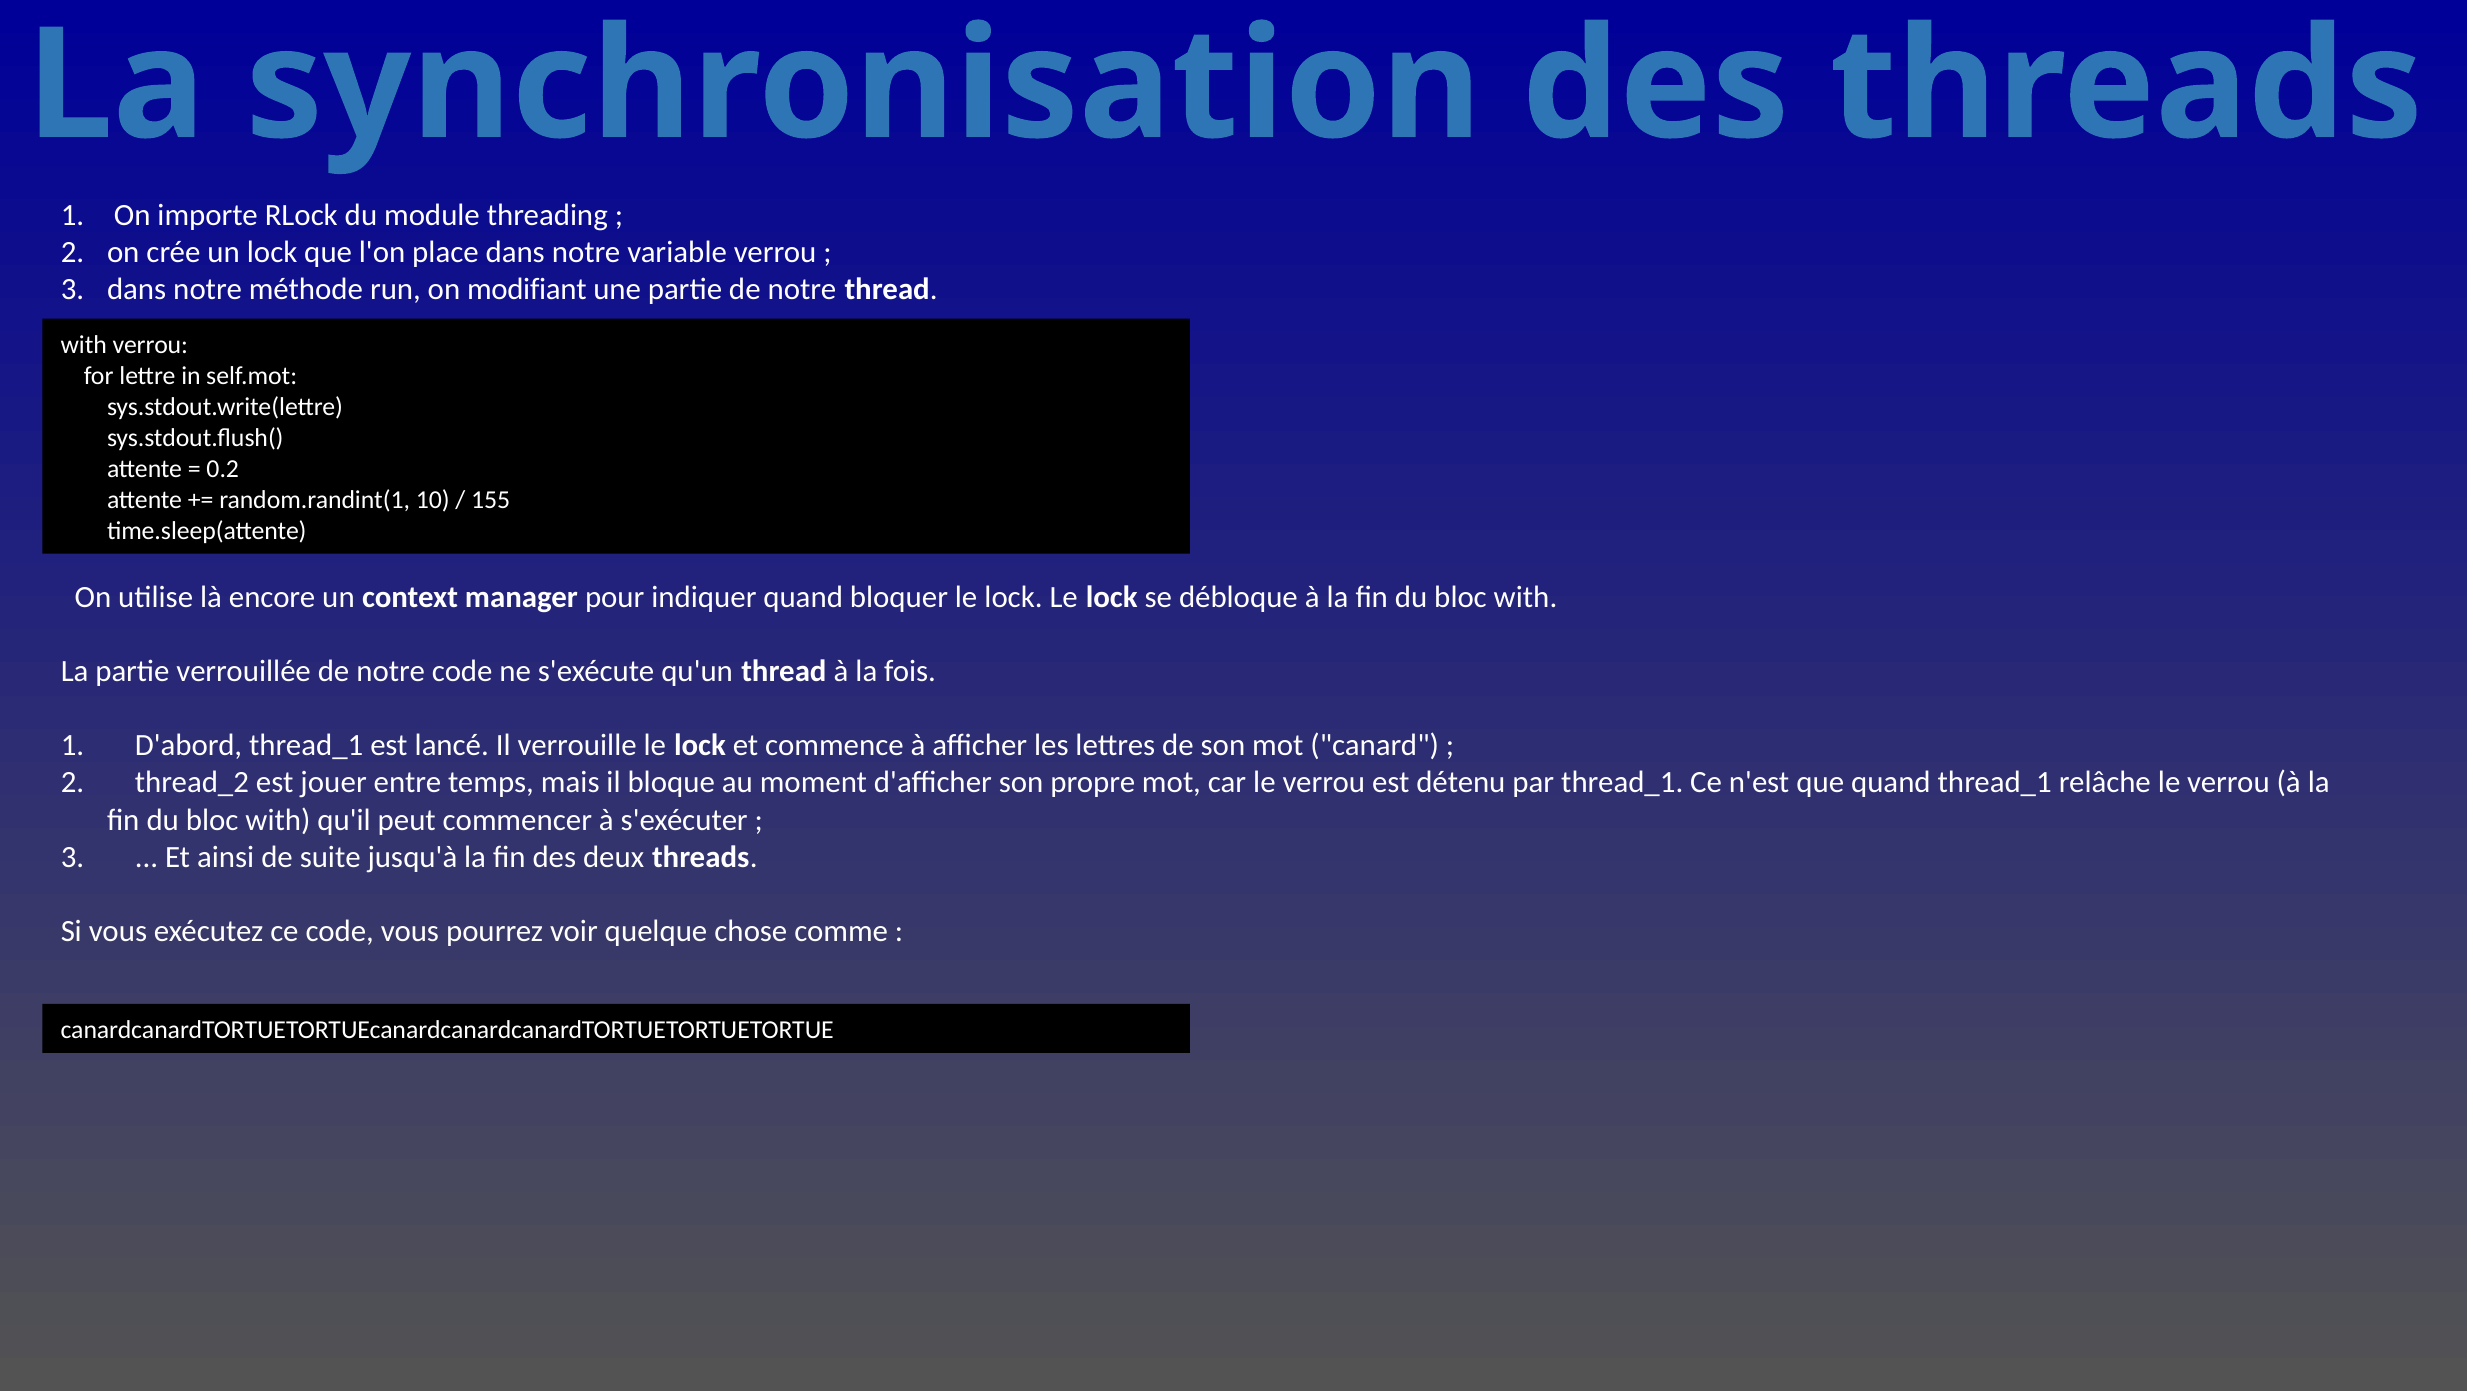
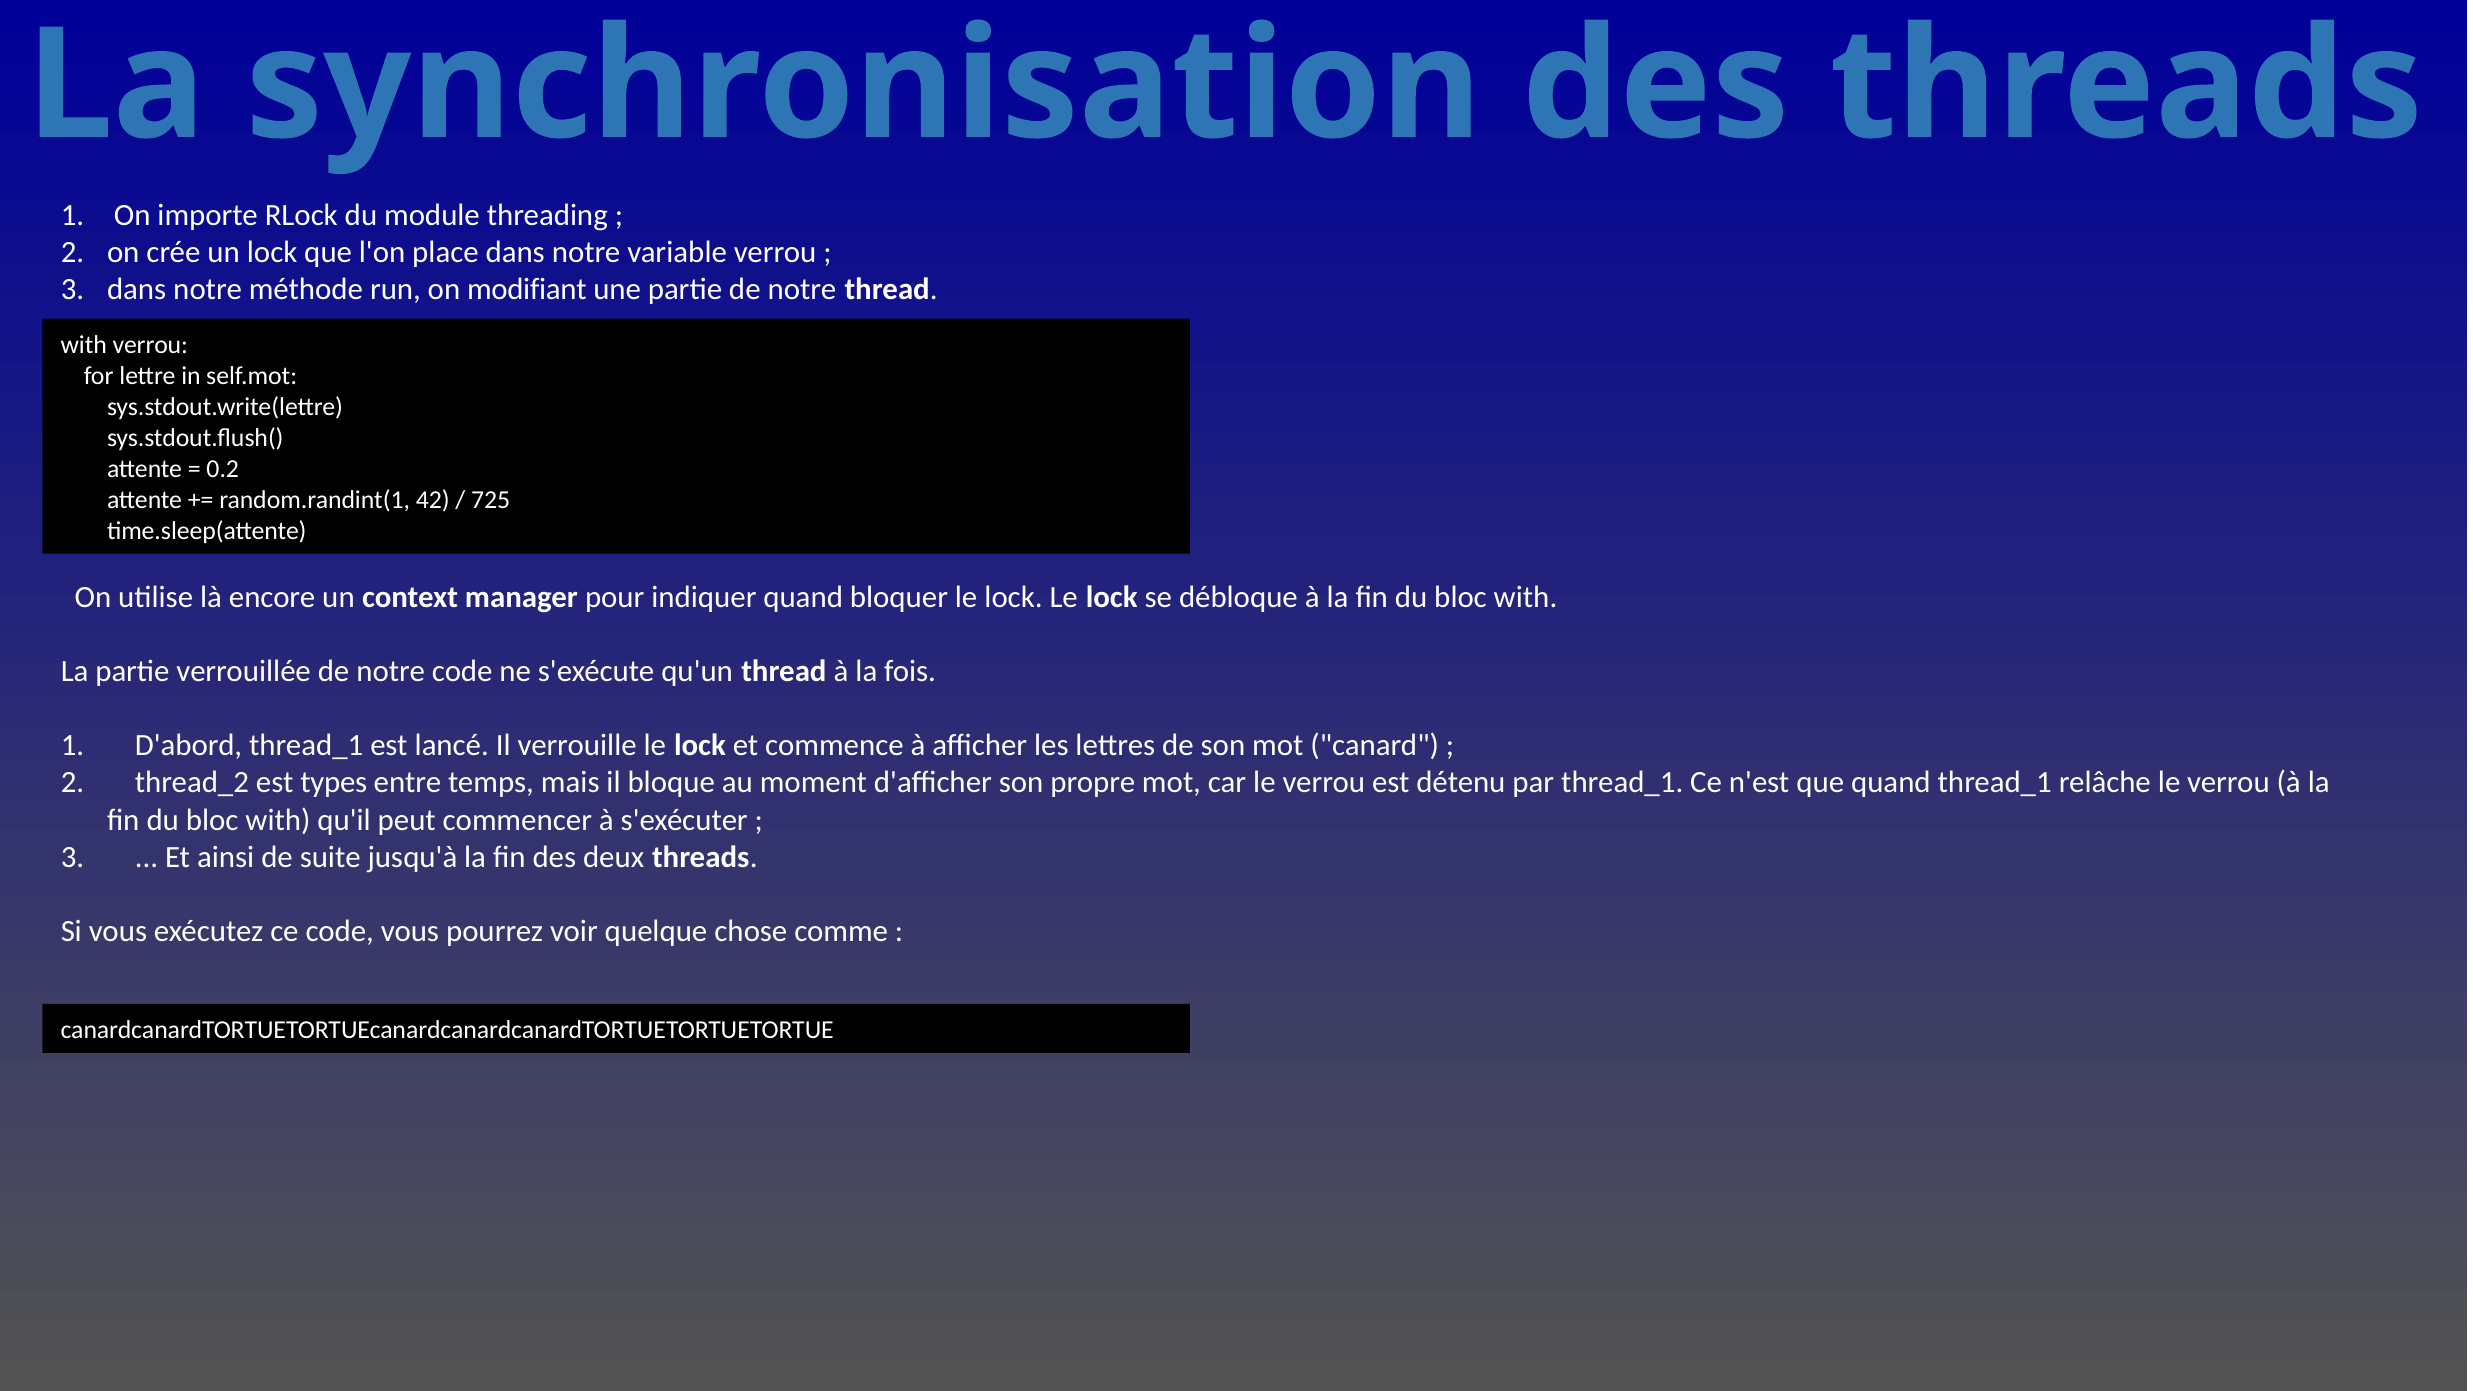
10: 10 -> 42
155: 155 -> 725
jouer: jouer -> types
